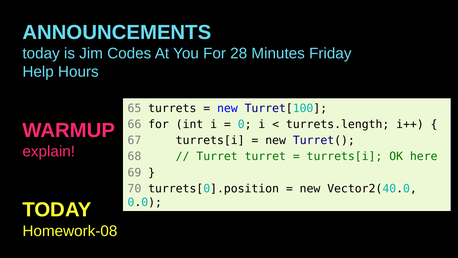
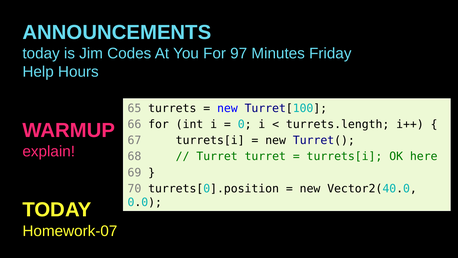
28: 28 -> 97
Homework-08: Homework-08 -> Homework-07
